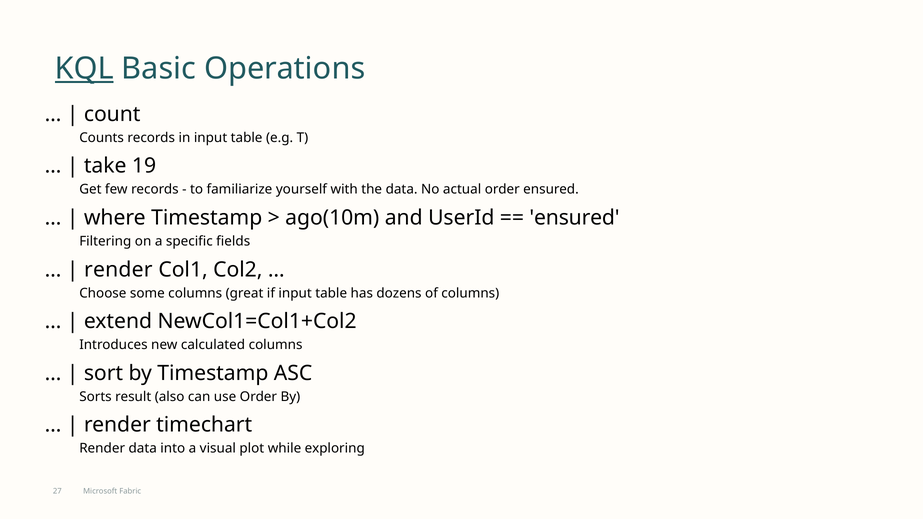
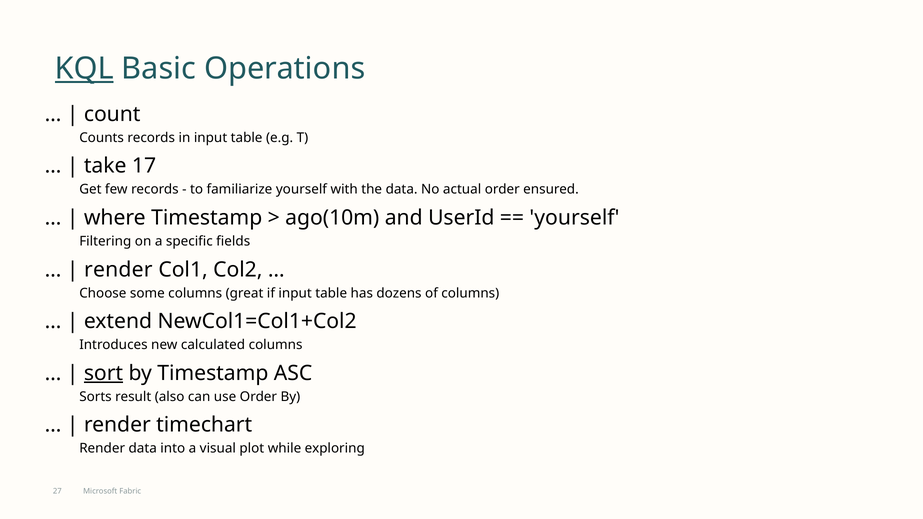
19: 19 -> 17
ensured at (575, 218): ensured -> yourself
sort underline: none -> present
